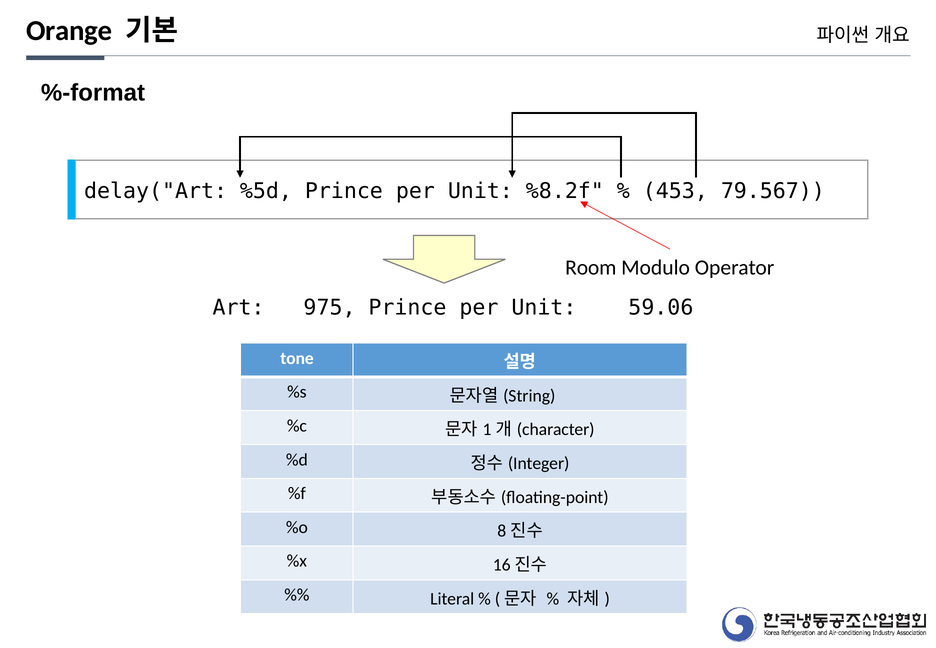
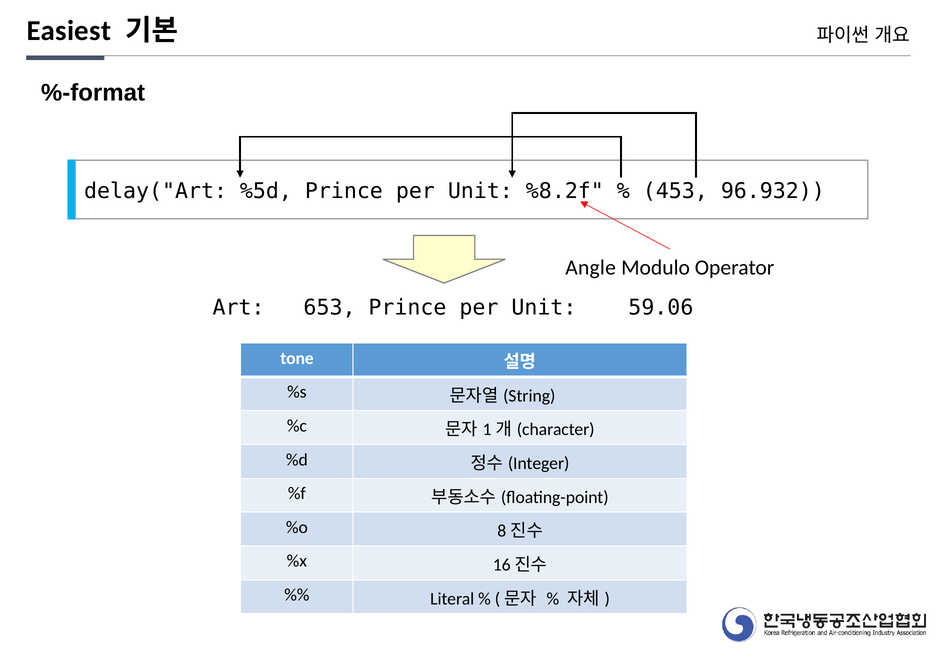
Orange: Orange -> Easiest
79.567: 79.567 -> 96.932
Room: Room -> Angle
975: 975 -> 653
